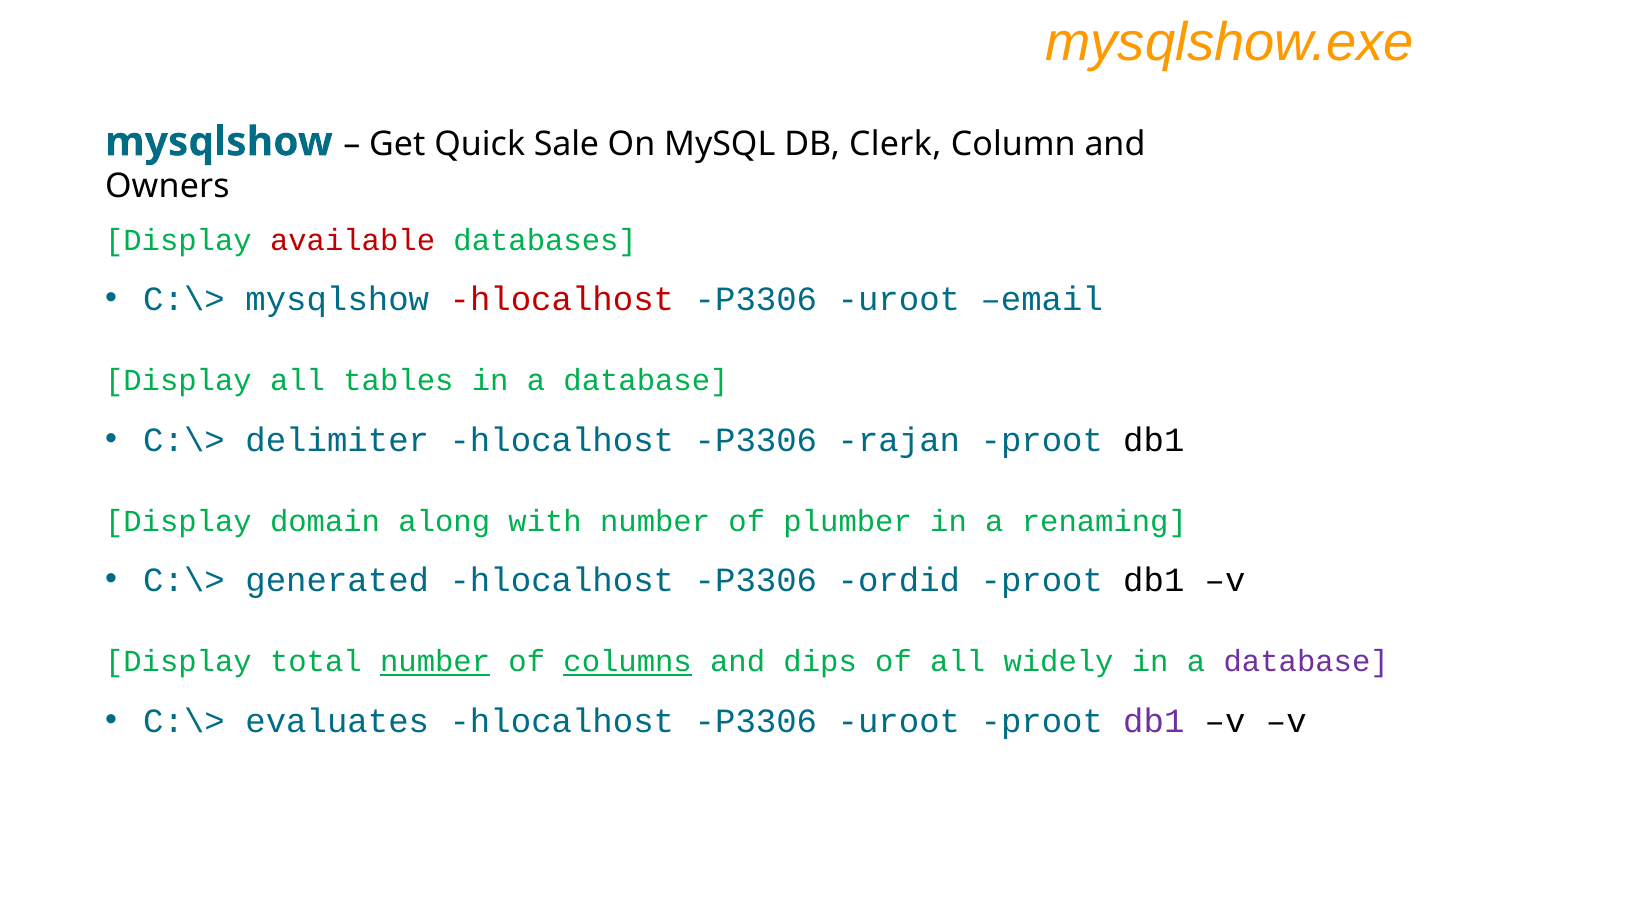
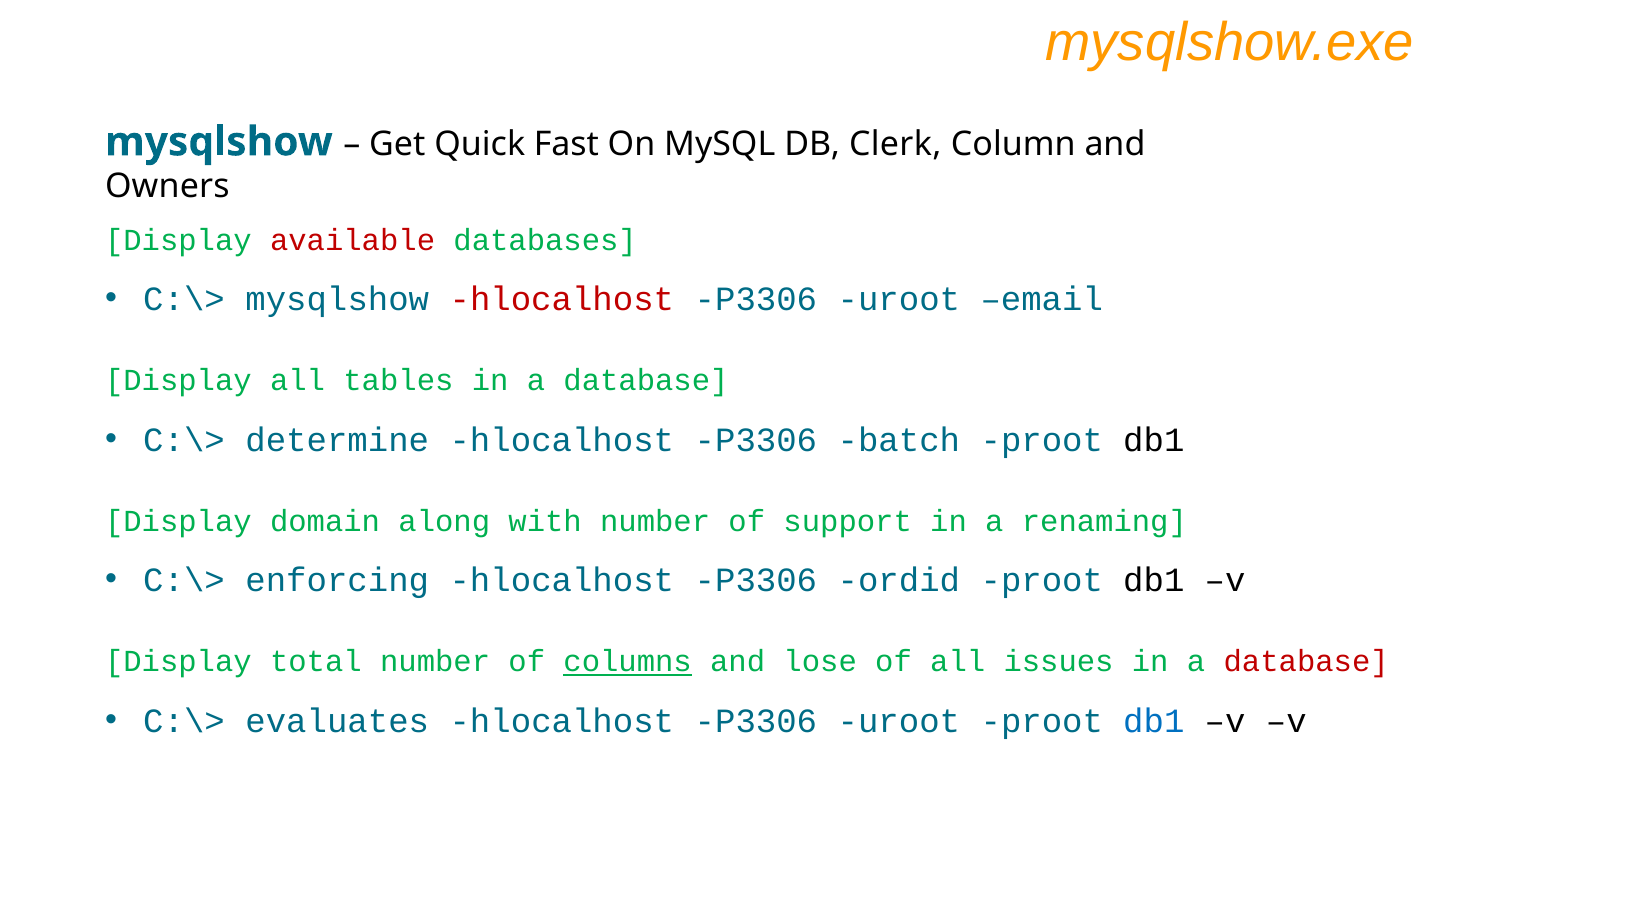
Sale: Sale -> Fast
delimiter: delimiter -> determine
rajan: rajan -> batch
plumber: plumber -> support
generated: generated -> enforcing
number at (435, 662) underline: present -> none
dips: dips -> lose
widely: widely -> issues
database at (1306, 662) colour: purple -> red
db1 at (1154, 721) colour: purple -> blue
